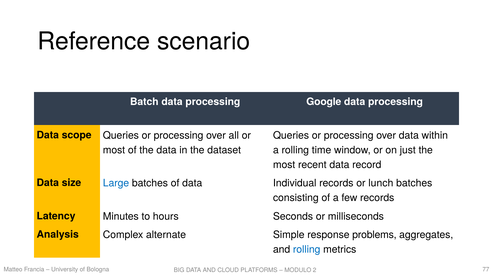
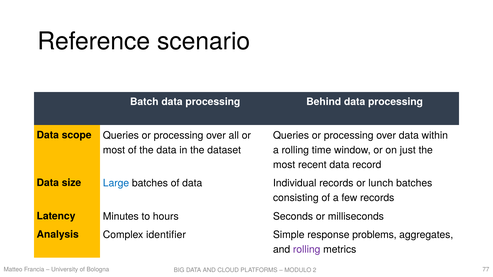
Google: Google -> Behind
alternate: alternate -> identifier
rolling at (307, 250) colour: blue -> purple
